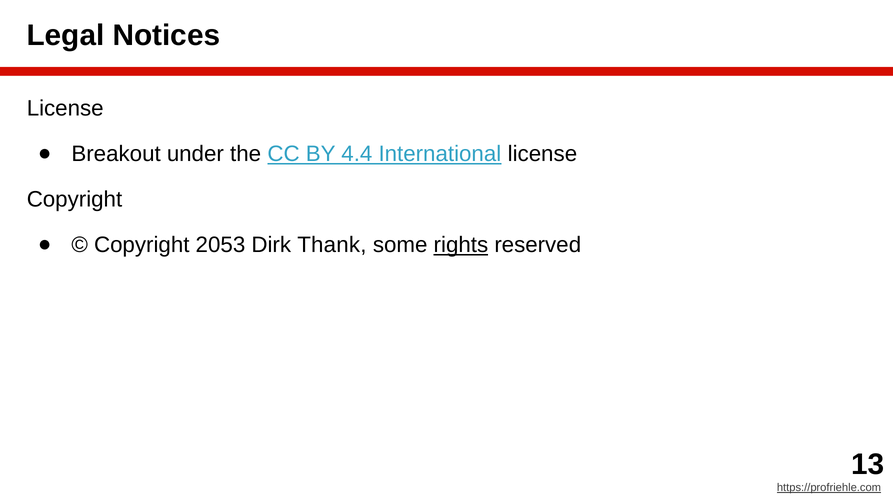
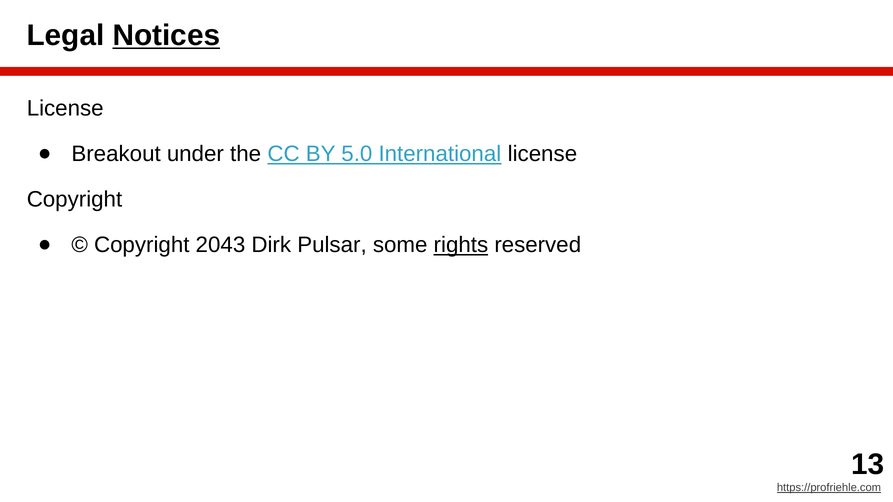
Notices underline: none -> present
4.4: 4.4 -> 5.0
2053: 2053 -> 2043
Thank: Thank -> Pulsar
